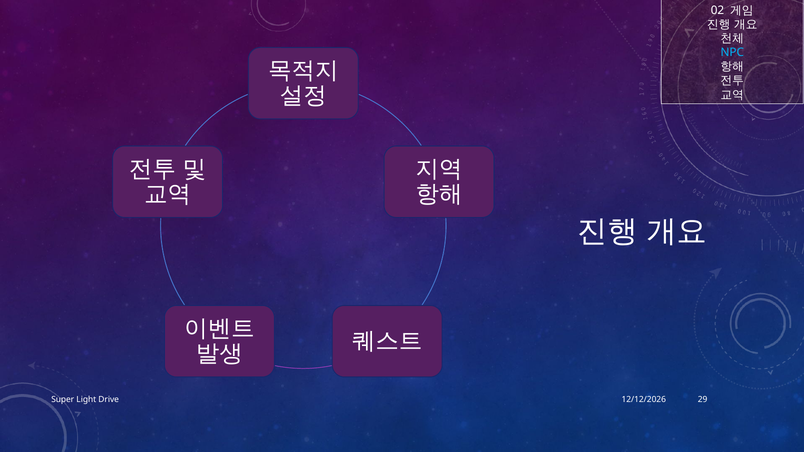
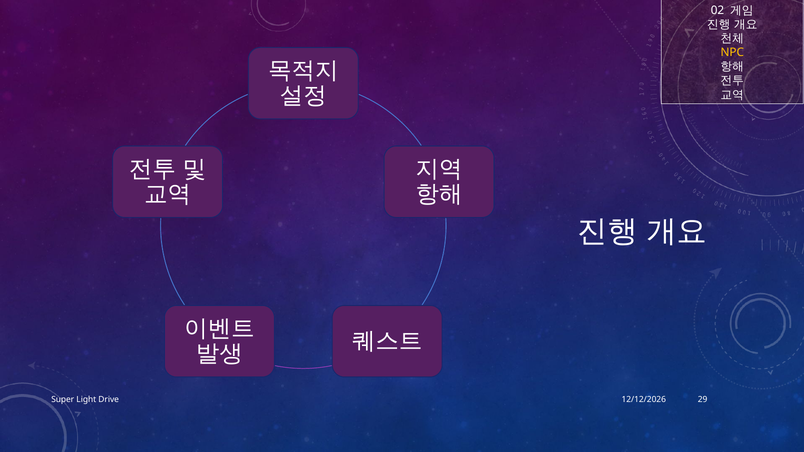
NPC colour: light blue -> yellow
